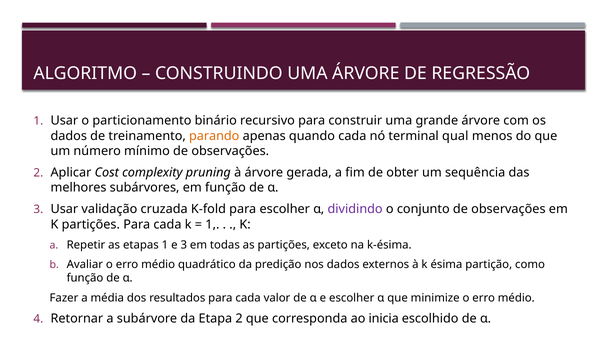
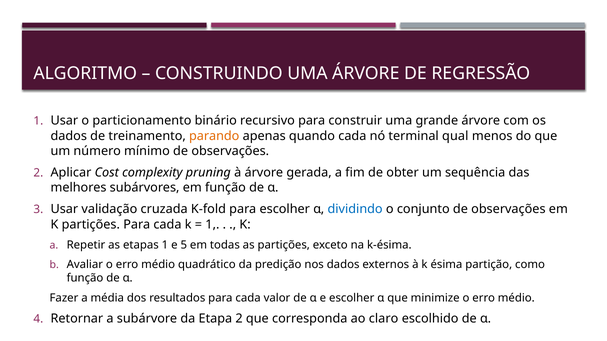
dividindo colour: purple -> blue
e 3: 3 -> 5
inicia: inicia -> claro
